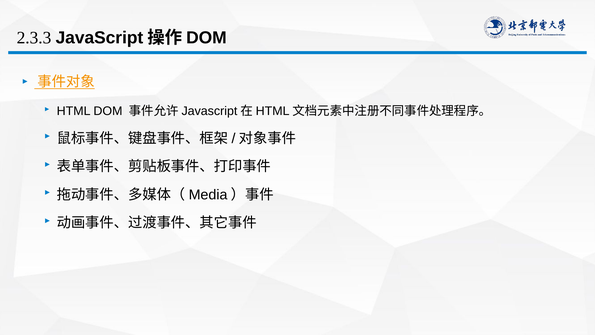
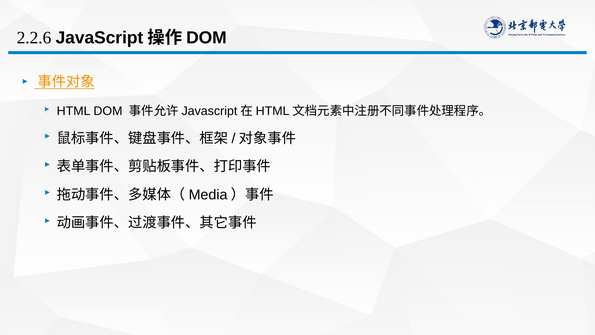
2.3.3: 2.3.3 -> 2.2.6
